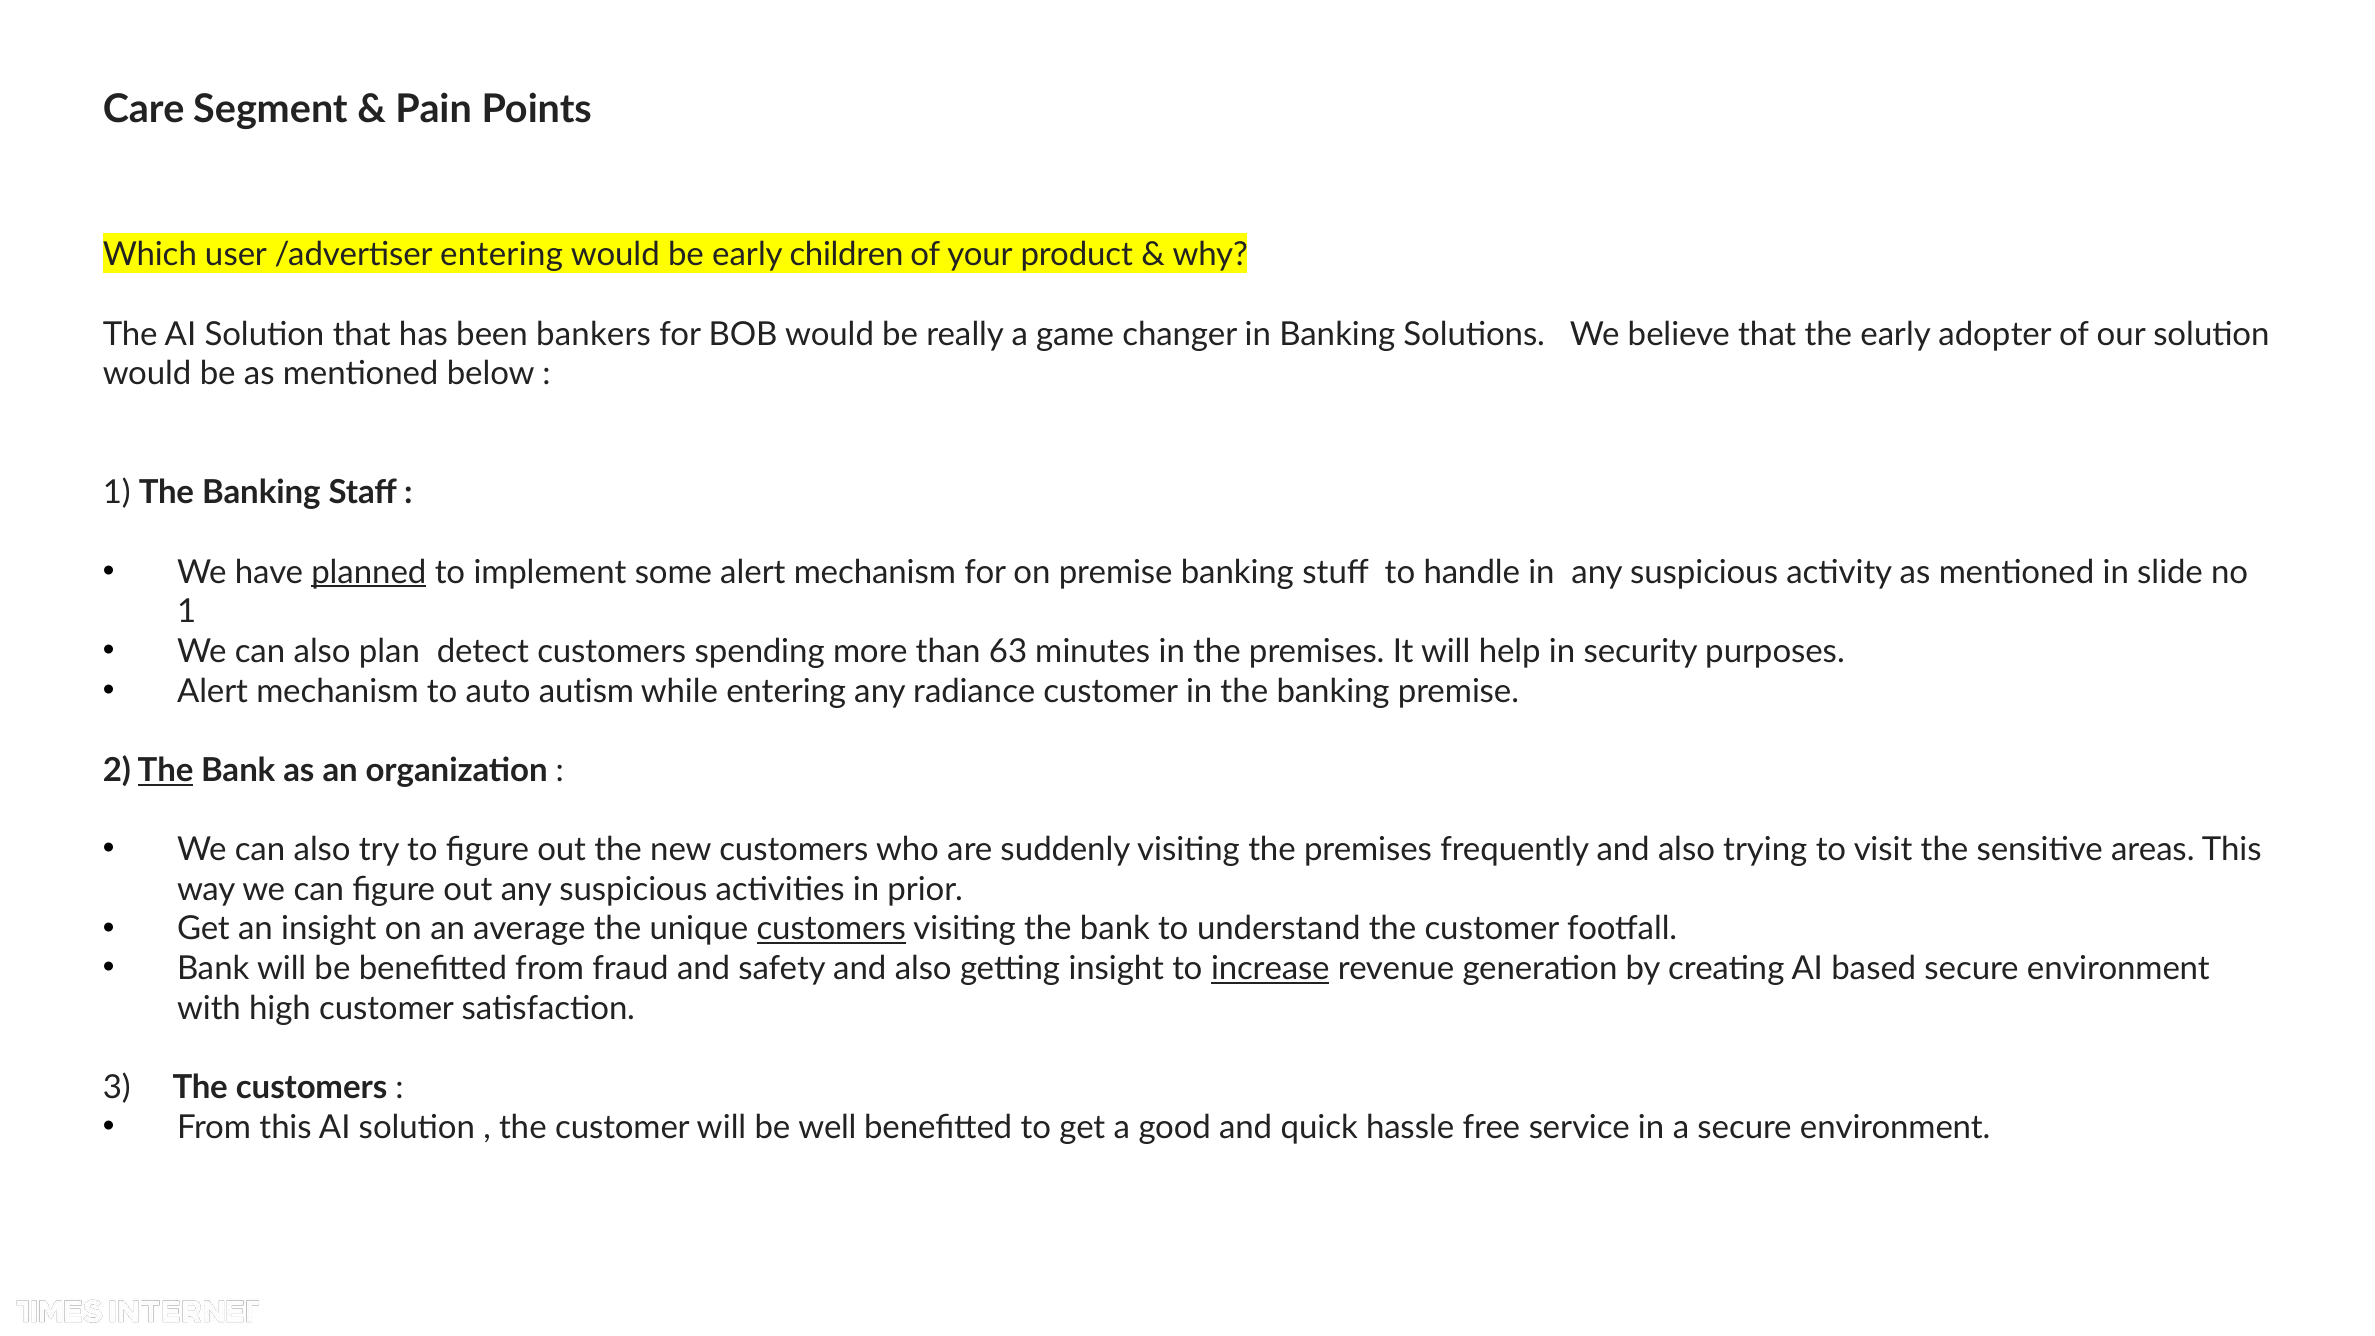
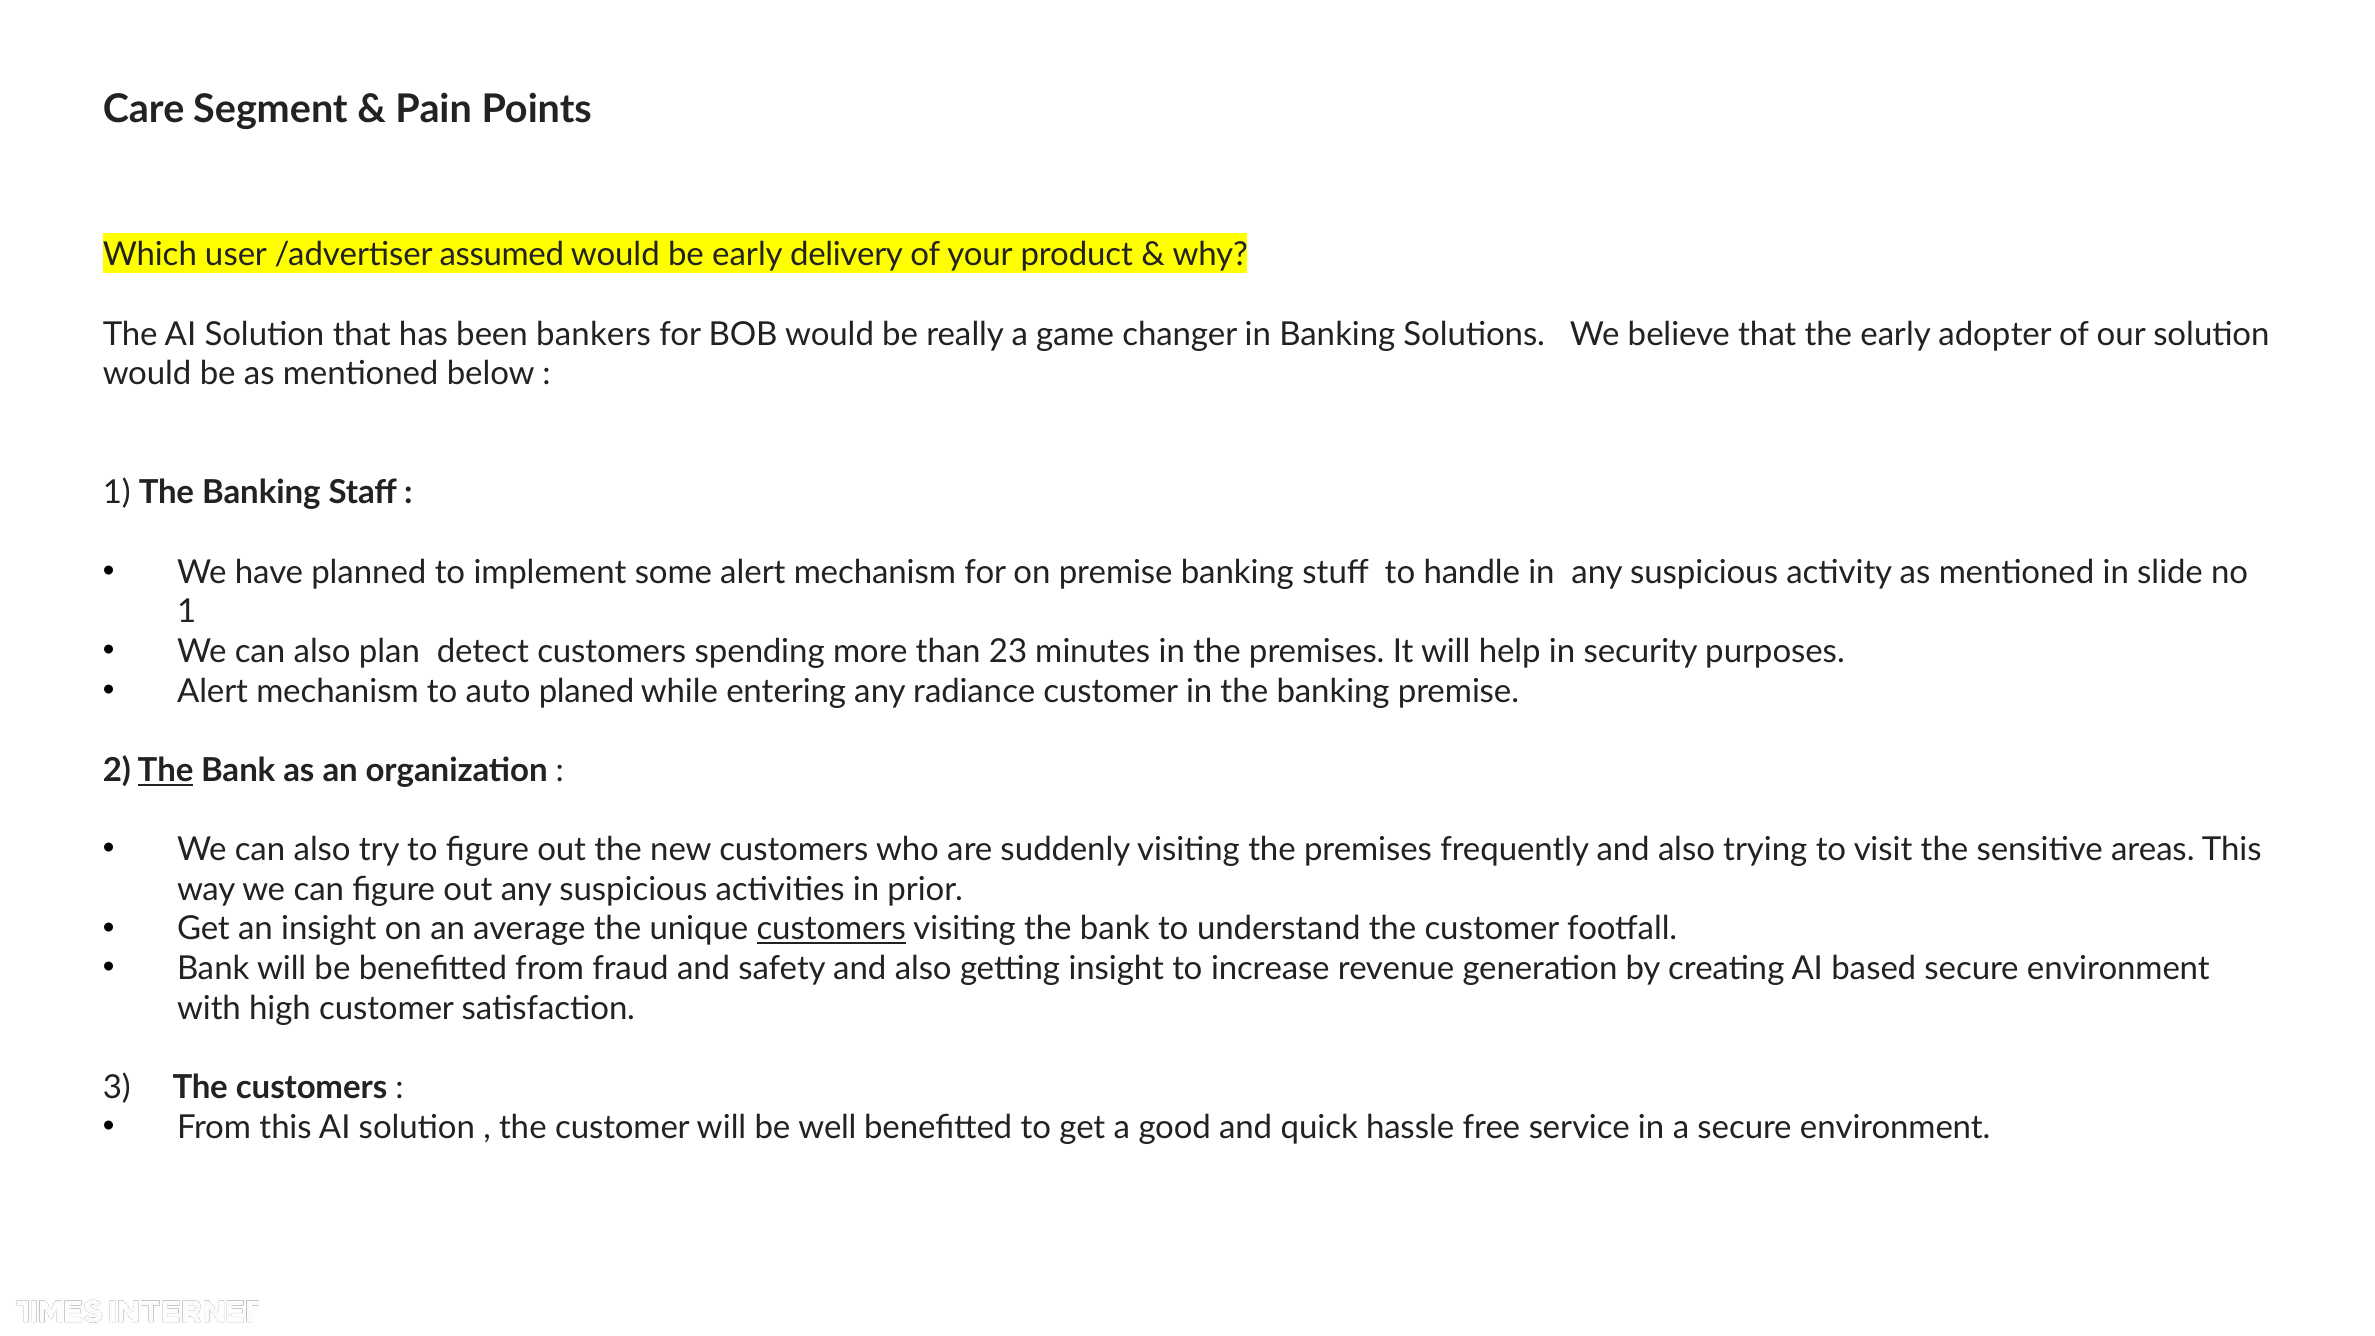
/advertiser entering: entering -> assumed
children: children -> delivery
planned underline: present -> none
63: 63 -> 23
autism: autism -> planed
increase underline: present -> none
